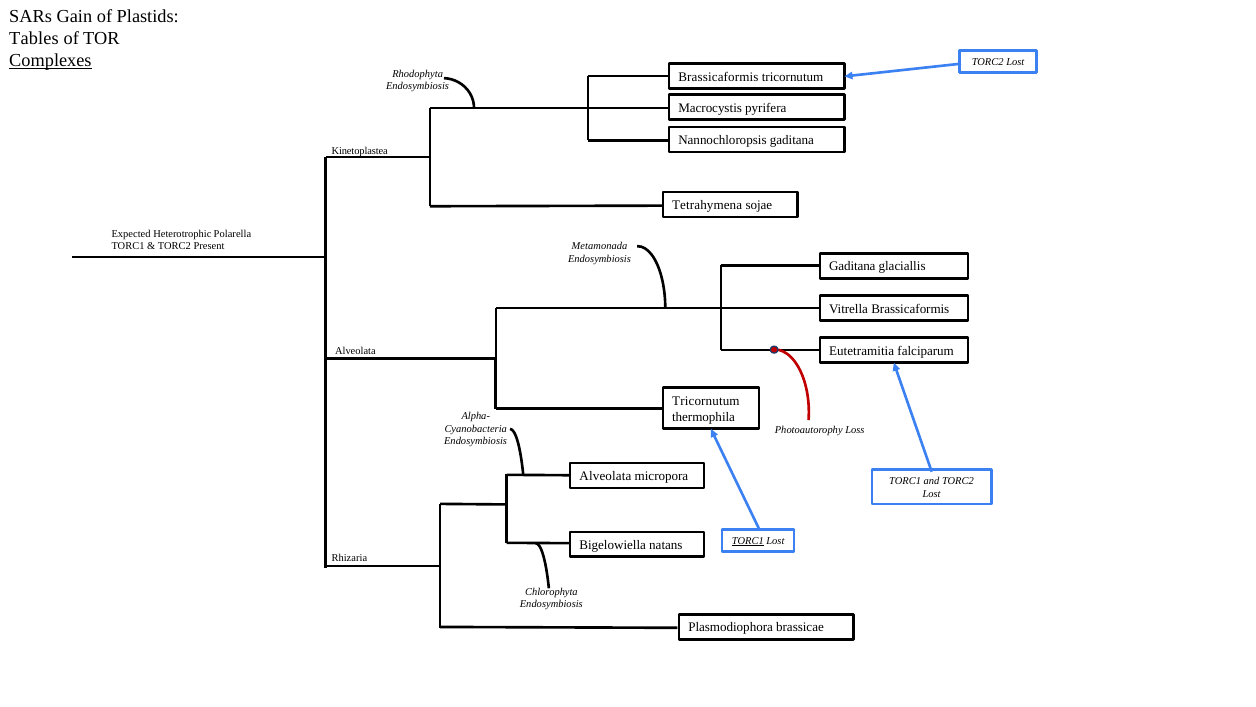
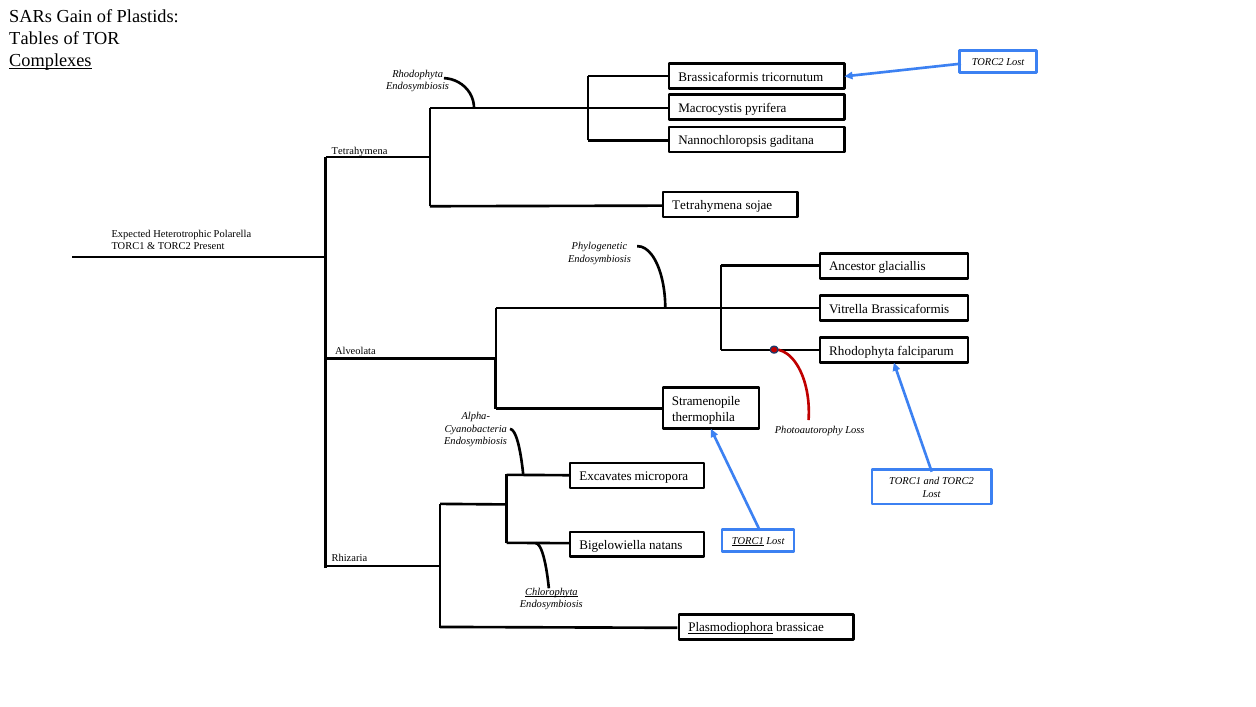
Kinetoplastea at (360, 151): Kinetoplastea -> Tetrahymena
Metamonada: Metamonada -> Phylogenetic
Gaditana at (852, 266): Gaditana -> Ancestor
Eutetramitia at (862, 351): Eutetramitia -> Rhodophyta
Tricornutum at (706, 401): Tricornutum -> Stramenopile
Alveolata at (605, 476): Alveolata -> Excavates
Chlorophyta underline: none -> present
Plasmodiophora underline: none -> present
